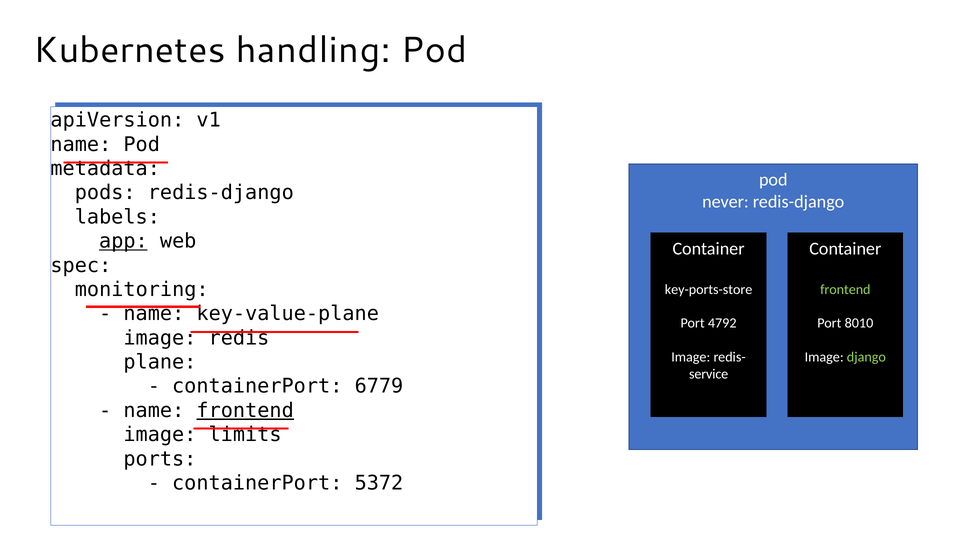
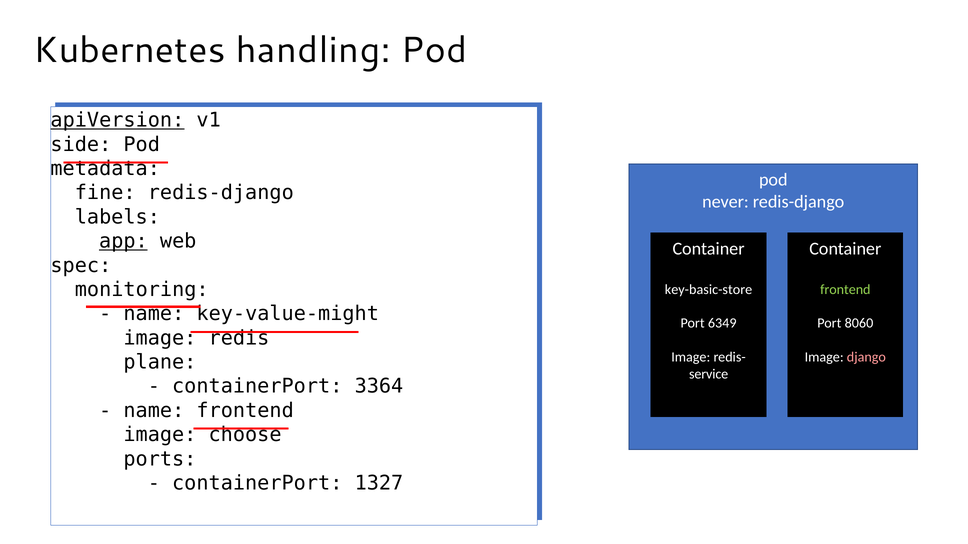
apiVersion underline: none -> present
name at (81, 145): name -> side
pods: pods -> fine
key-ports-store: key-ports-store -> key-basic-store
key-value-plane: key-value-plane -> key-value-might
4792: 4792 -> 6349
8010: 8010 -> 8060
django colour: light green -> pink
6779: 6779 -> 3364
frontend at (245, 411) underline: present -> none
limits: limits -> choose
5372: 5372 -> 1327
